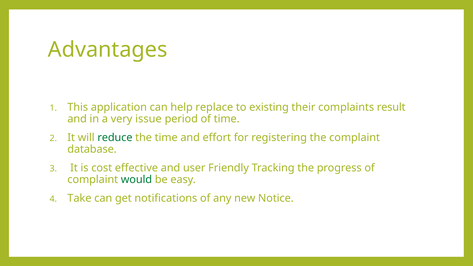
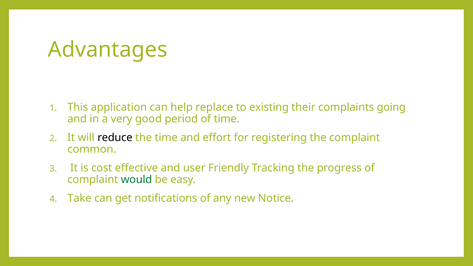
result: result -> going
issue: issue -> good
reduce colour: green -> black
database: database -> common
